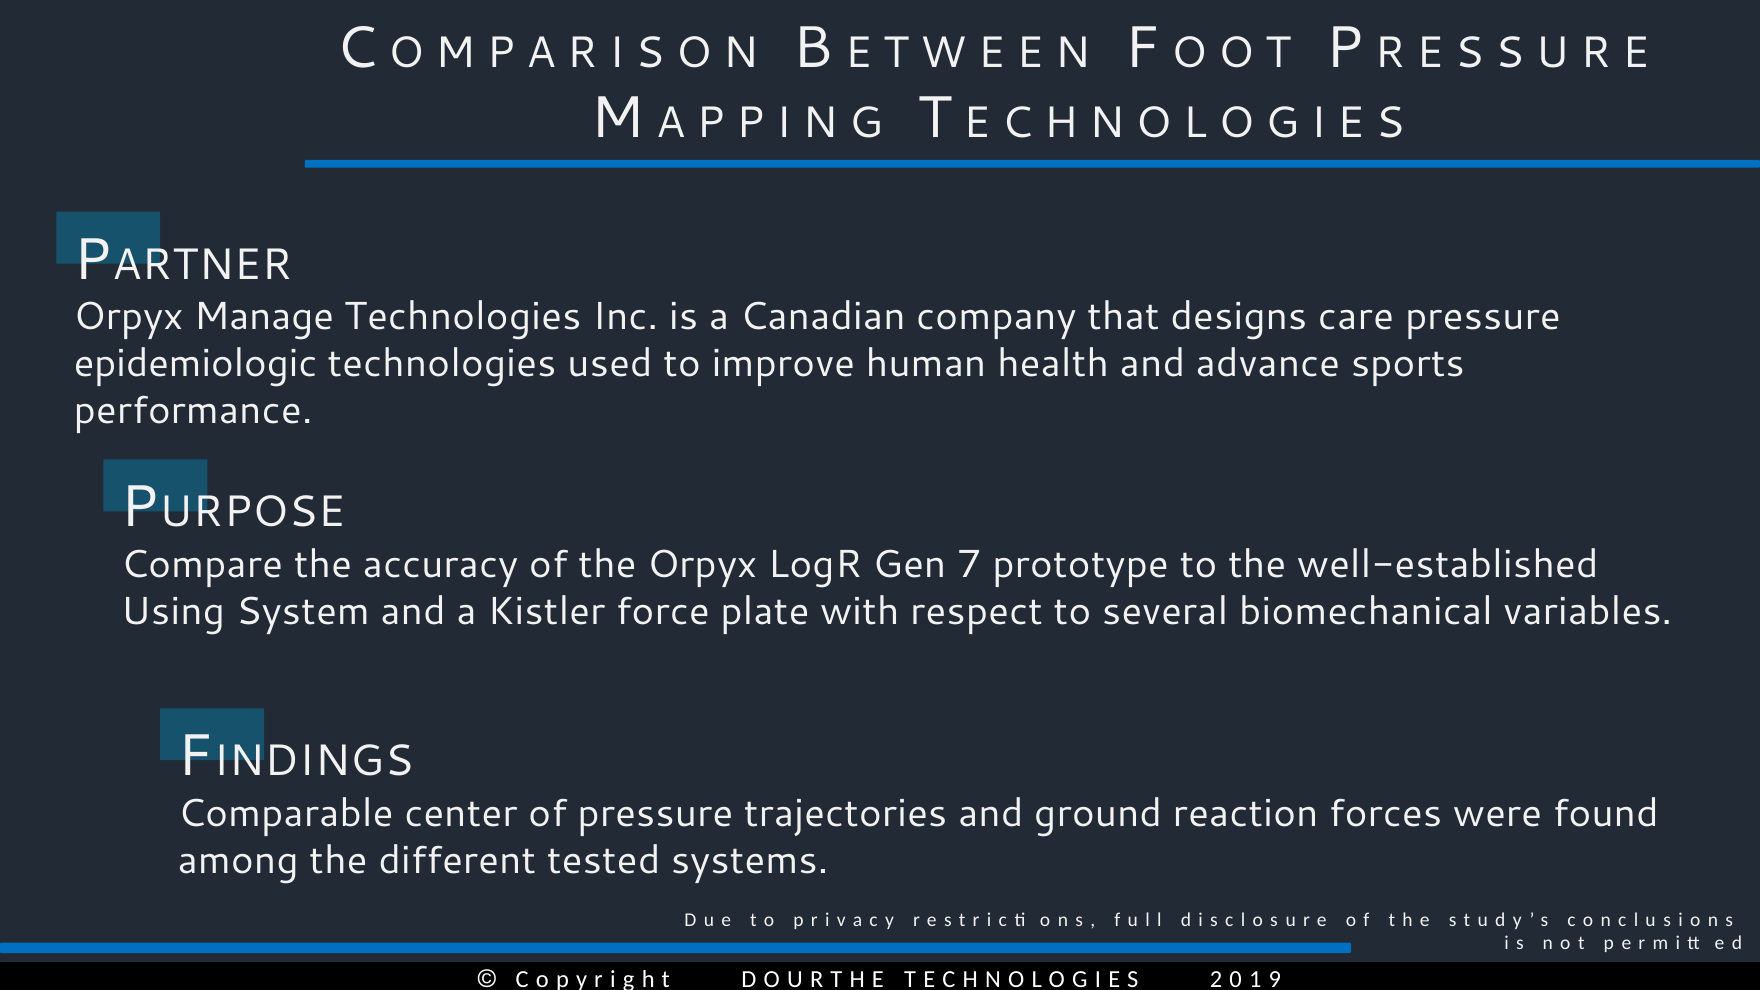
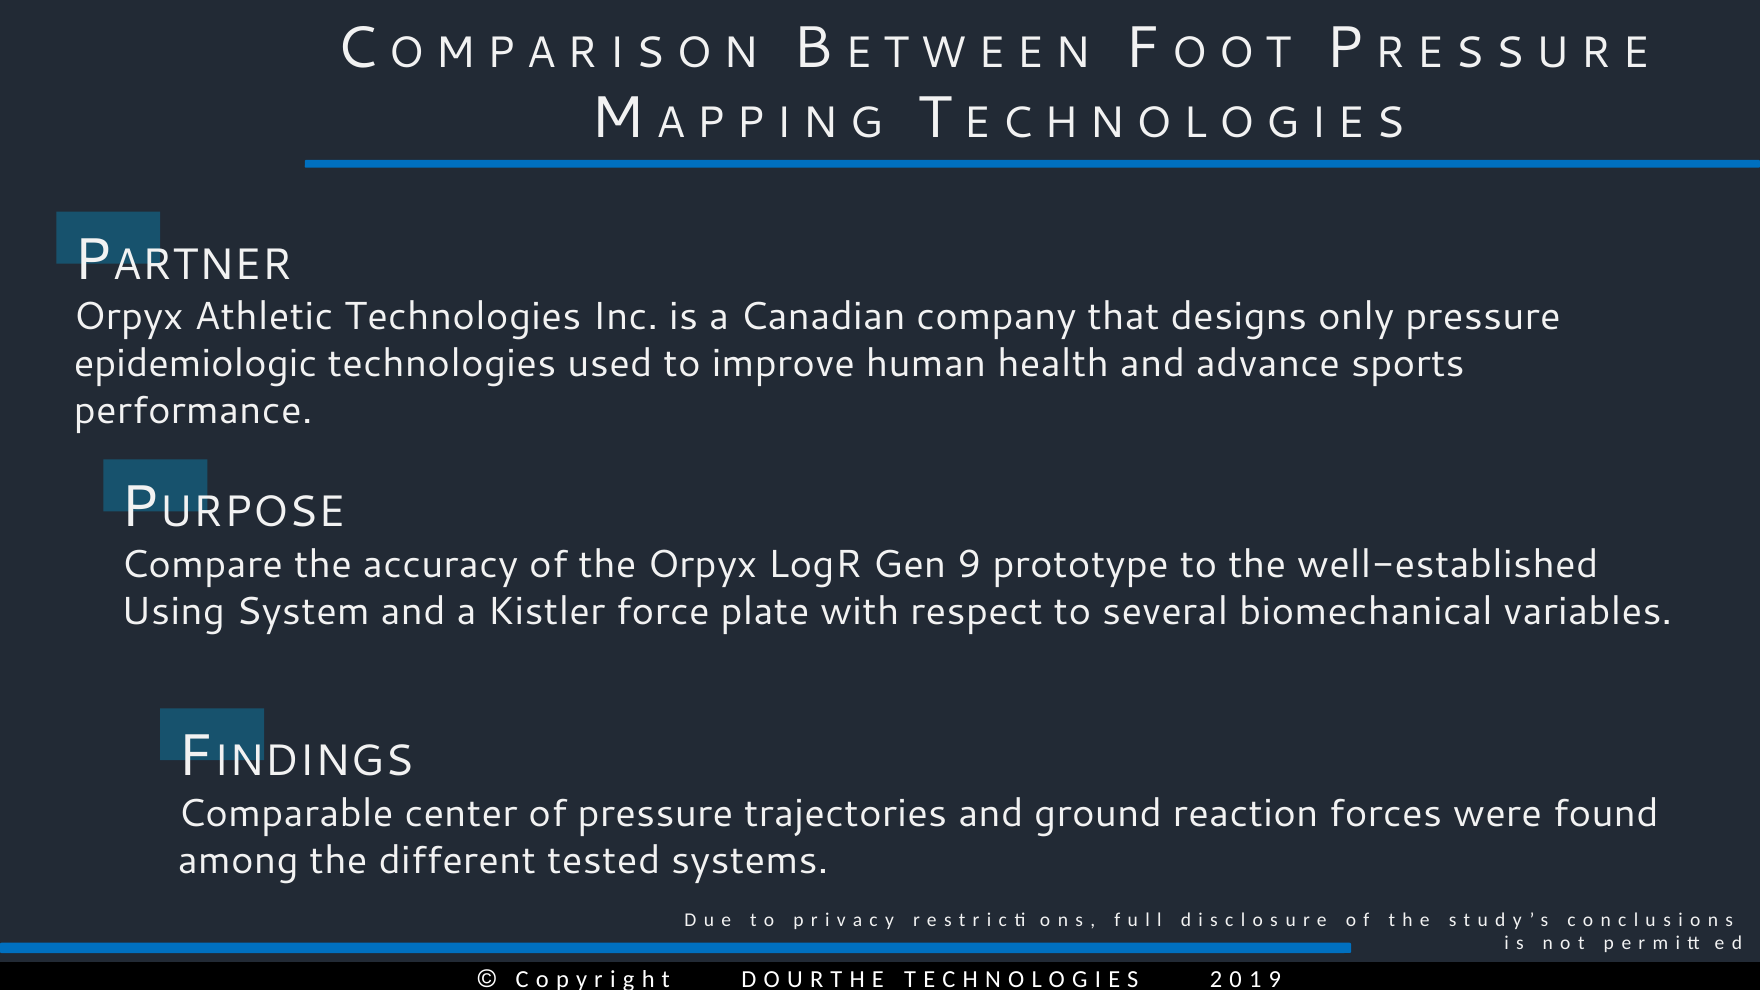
Manage: Manage -> Athletic
care: care -> only
Gen 7: 7 -> 9
